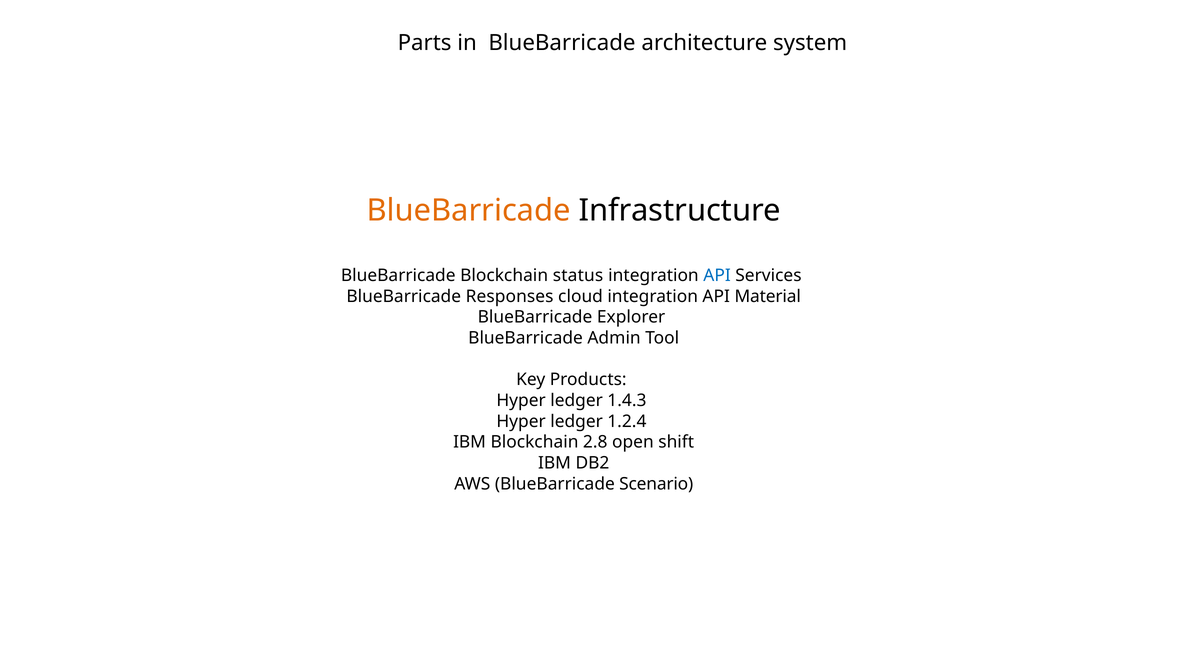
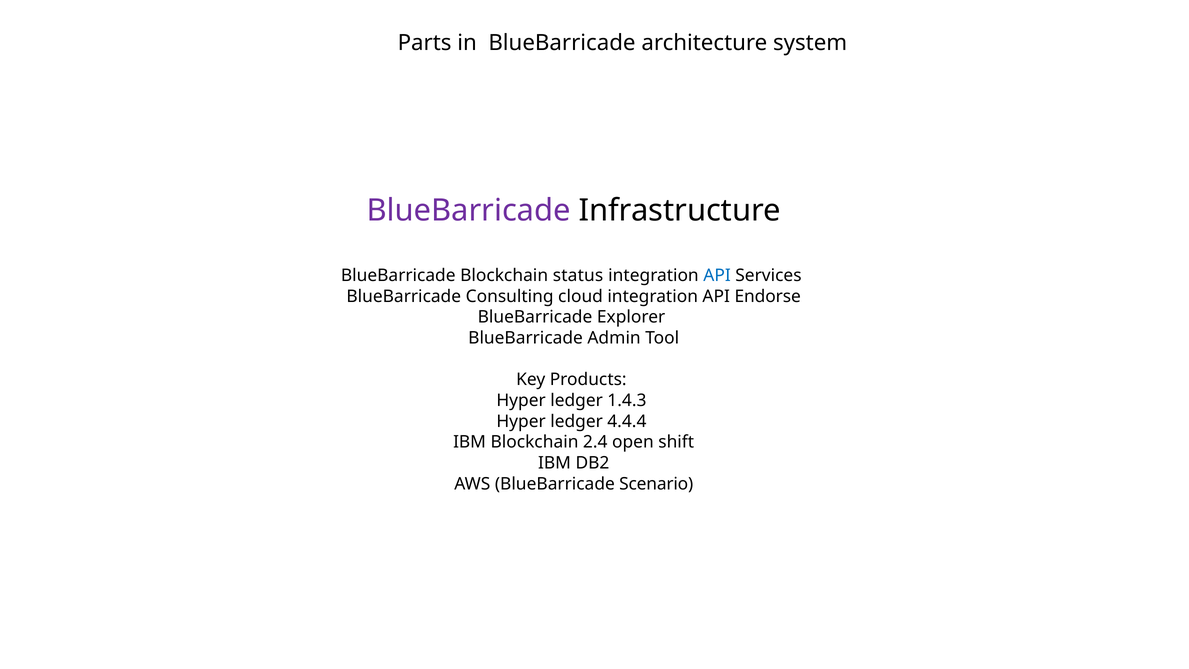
BlueBarricade at (469, 210) colour: orange -> purple
Responses: Responses -> Consulting
Material: Material -> Endorse
1.2.4: 1.2.4 -> 4.4.4
2.8: 2.8 -> 2.4
